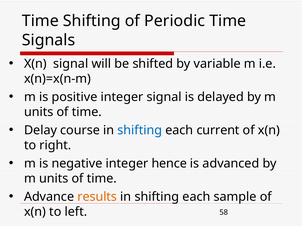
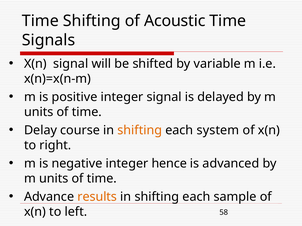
Periodic: Periodic -> Acoustic
shifting at (140, 130) colour: blue -> orange
current: current -> system
